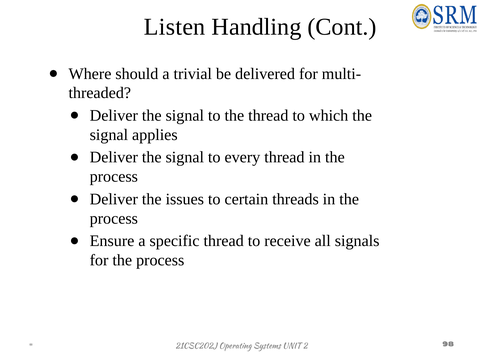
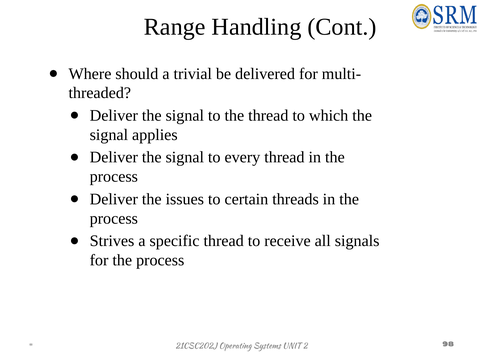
Listen: Listen -> Range
Ensure: Ensure -> Strives
